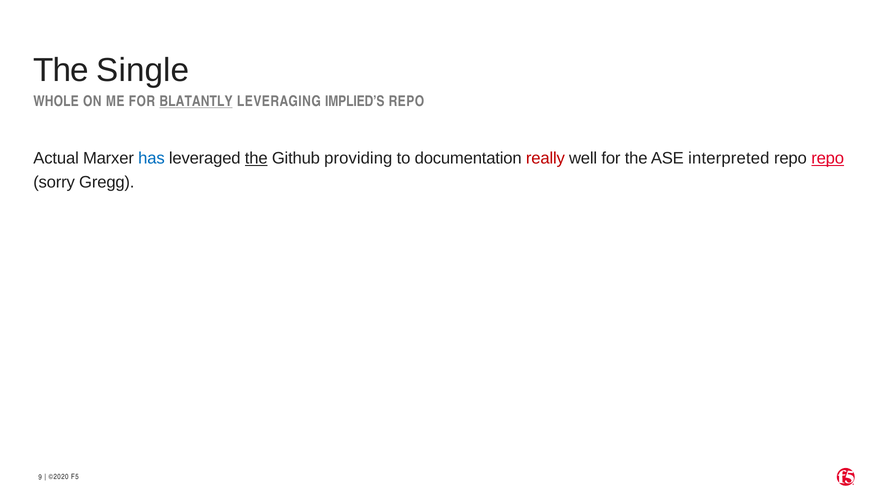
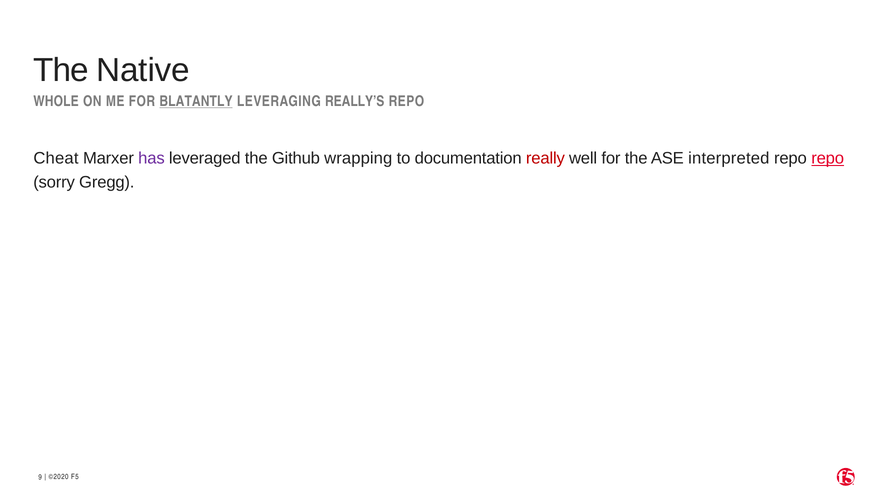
Single: Single -> Native
IMPLIED’S: IMPLIED’S -> REALLY’S
Actual: Actual -> Cheat
has colour: blue -> purple
the at (256, 158) underline: present -> none
providing: providing -> wrapping
